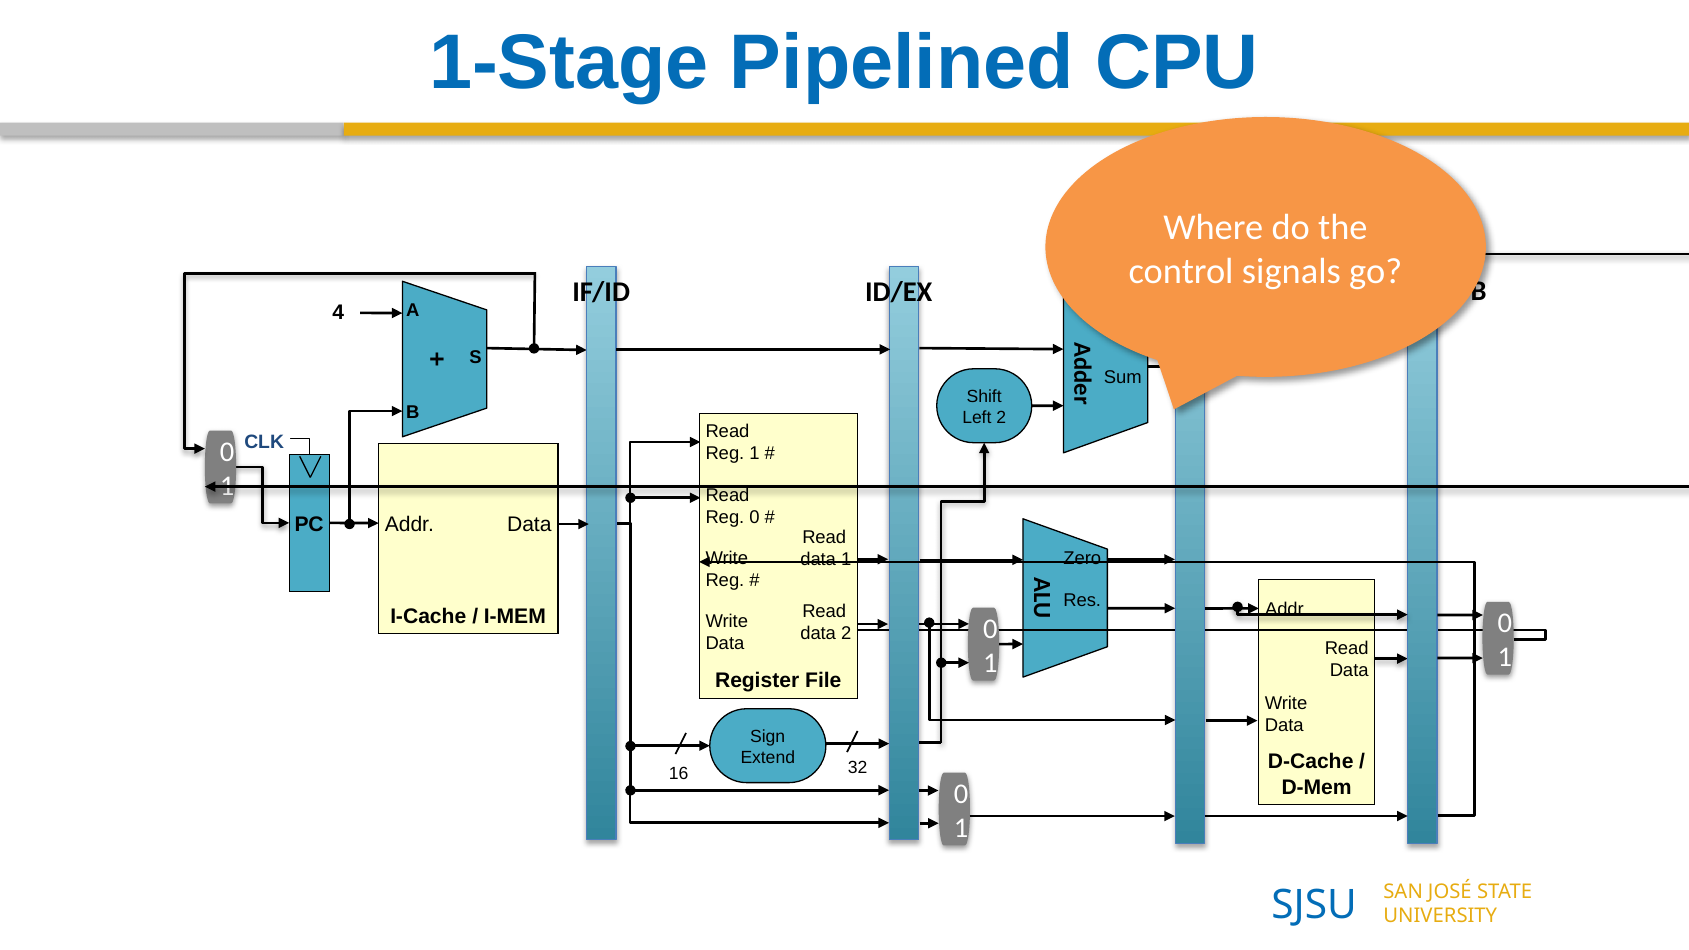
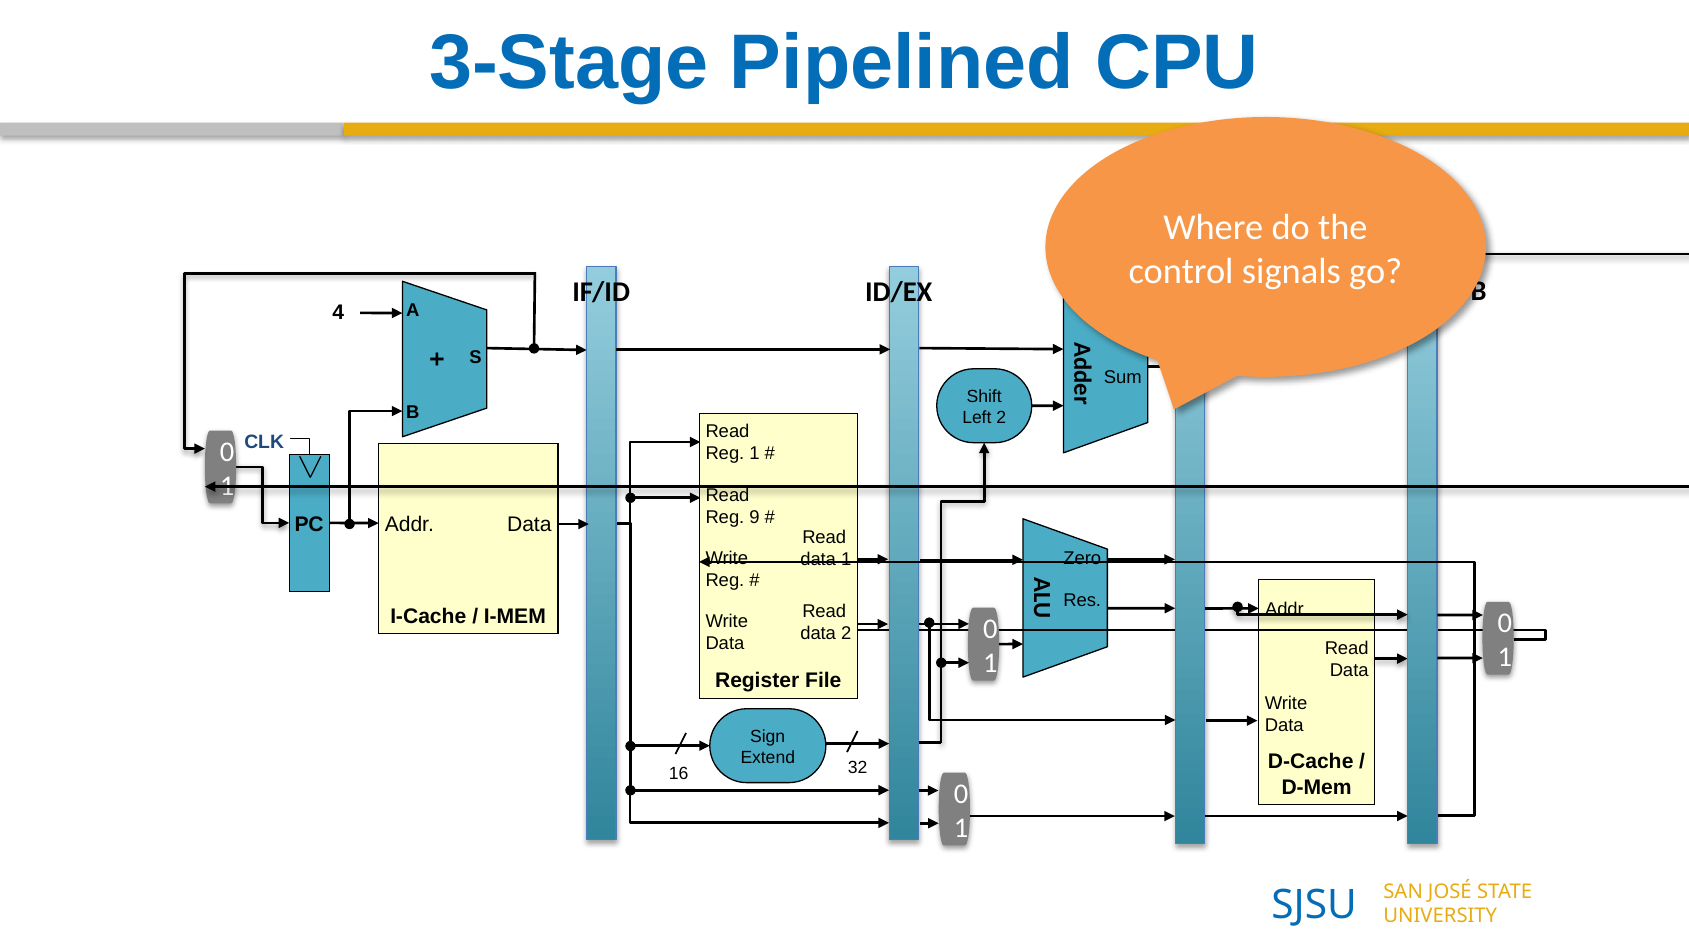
1-Stage: 1-Stage -> 3-Stage
Reg 0: 0 -> 9
